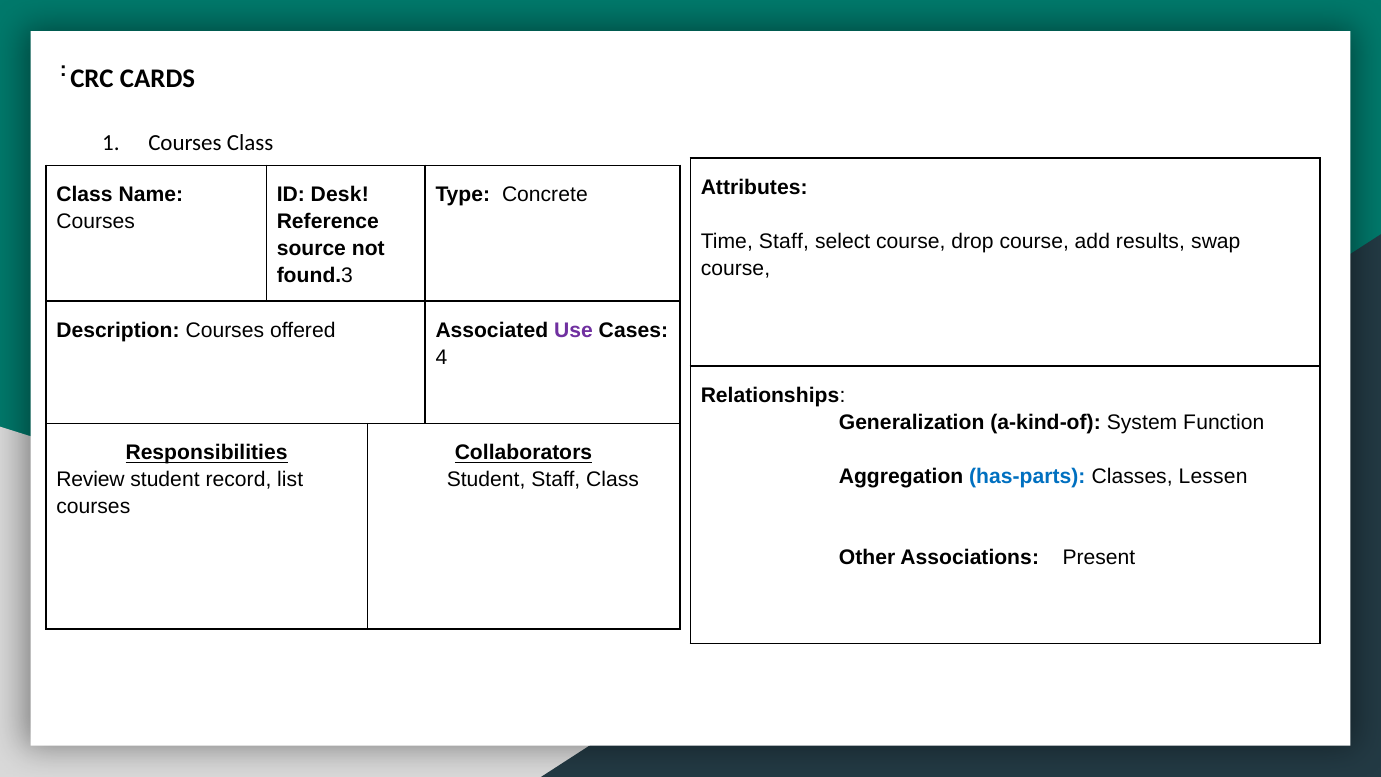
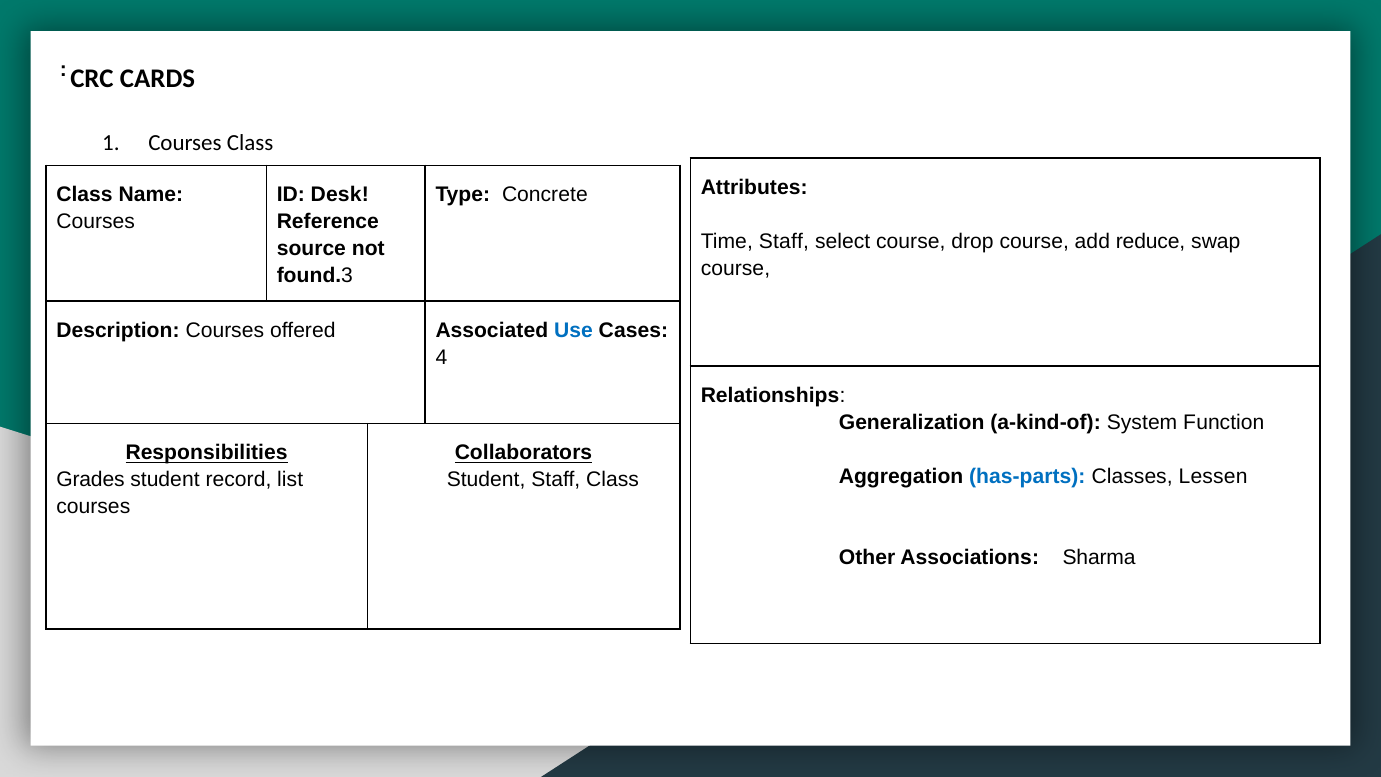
results: results -> reduce
Use colour: purple -> blue
Review: Review -> Grades
Present: Present -> Sharma
